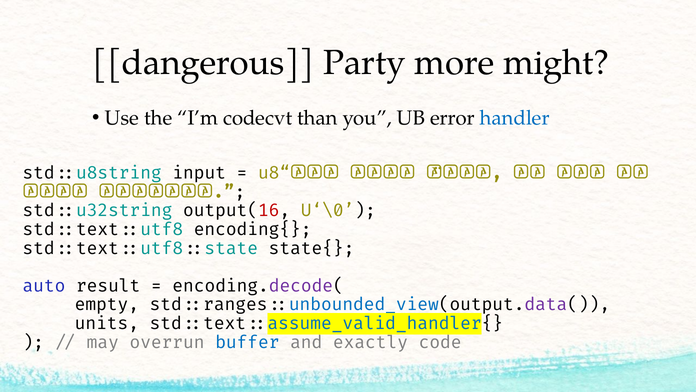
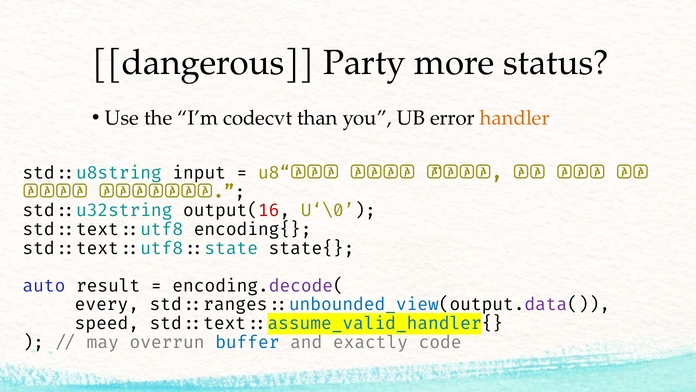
might: might -> status
handler colour: blue -> orange
empty: empty -> every
units: units -> speed
